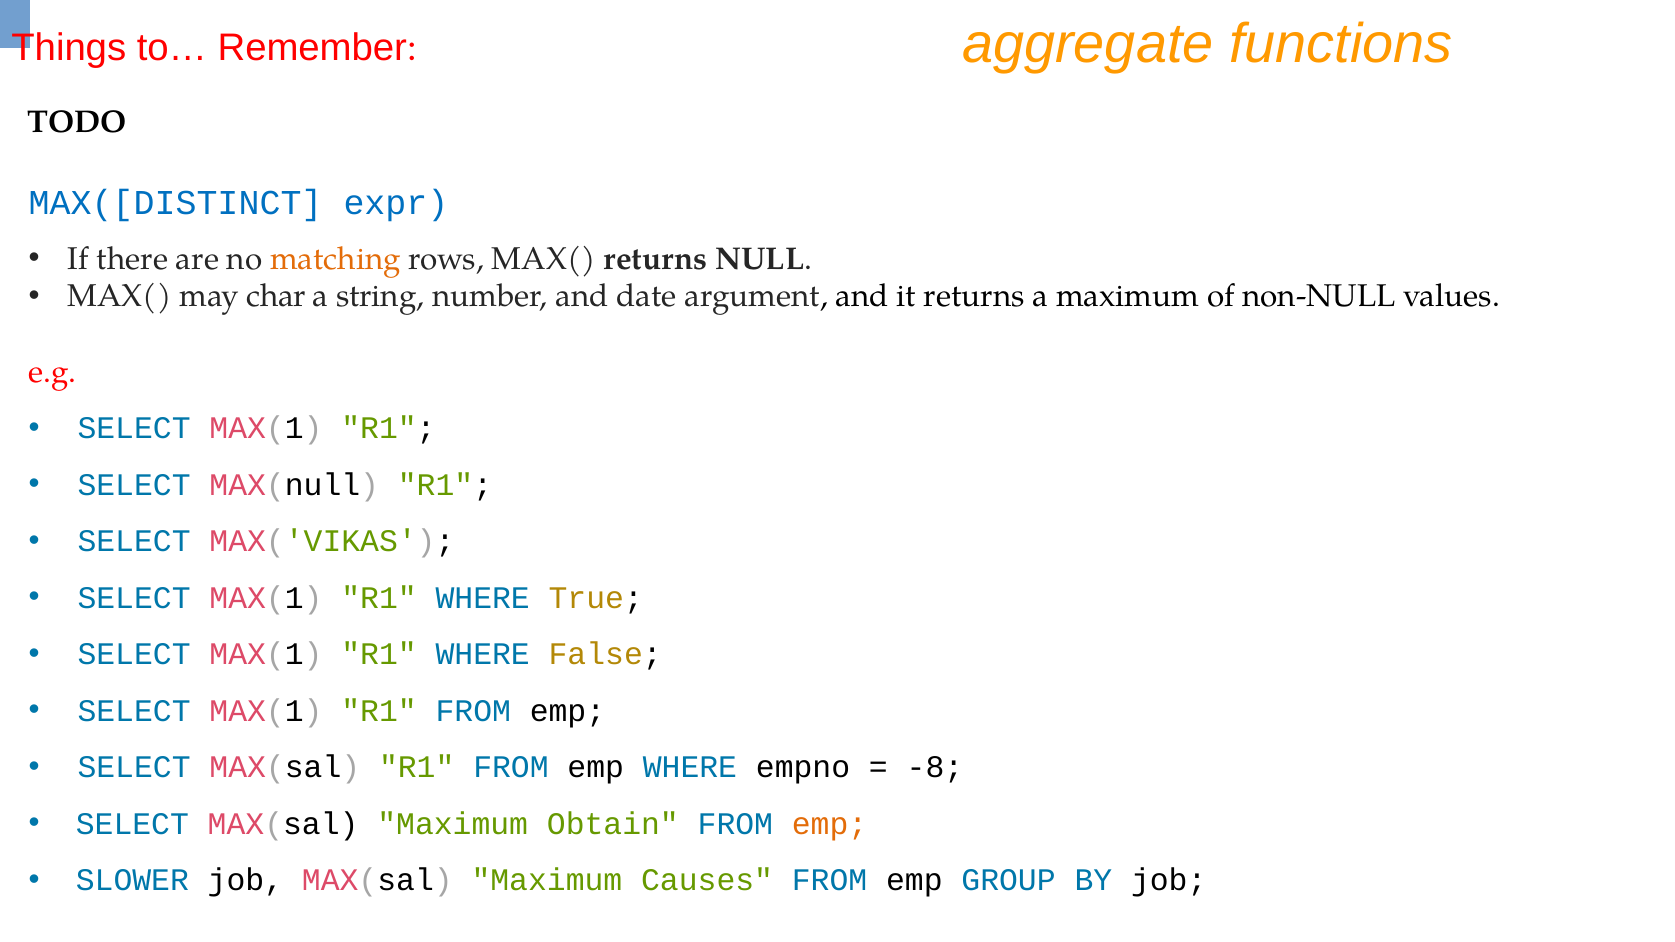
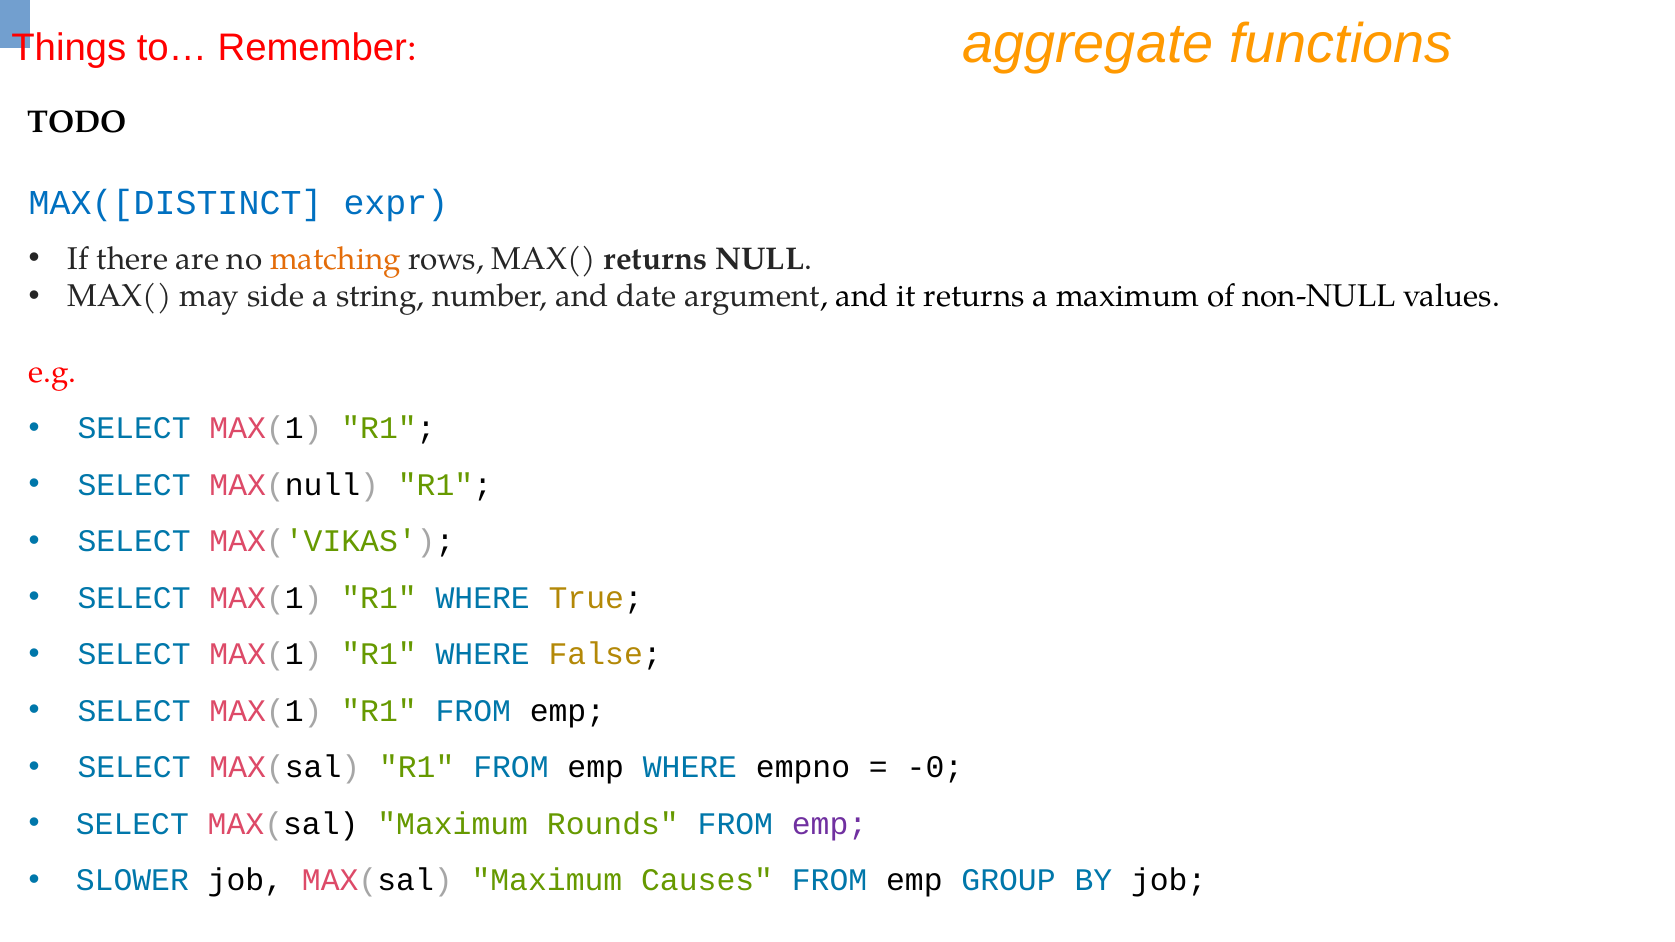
char: char -> side
-8: -8 -> -0
Obtain: Obtain -> Rounds
emp at (830, 824) colour: orange -> purple
